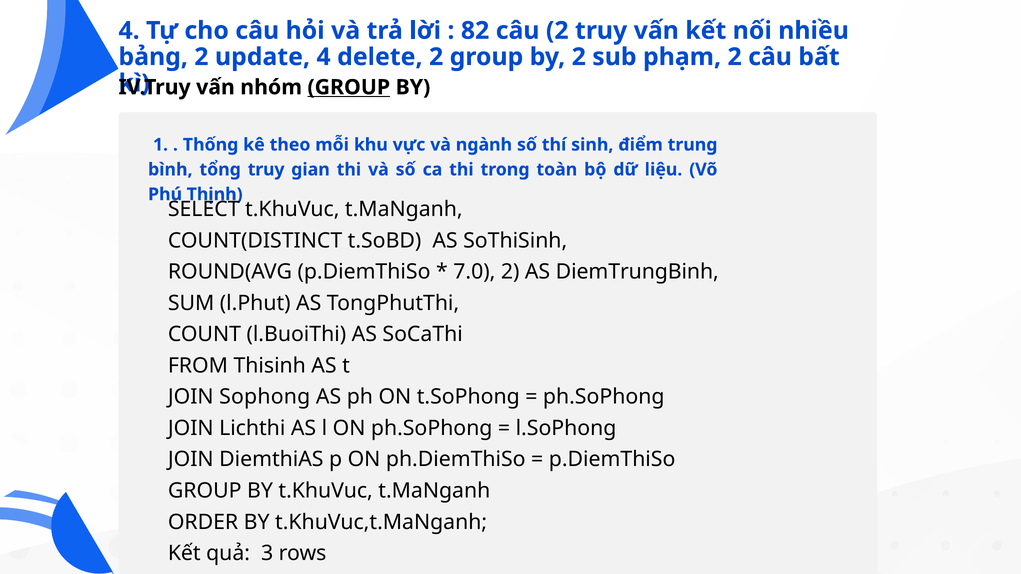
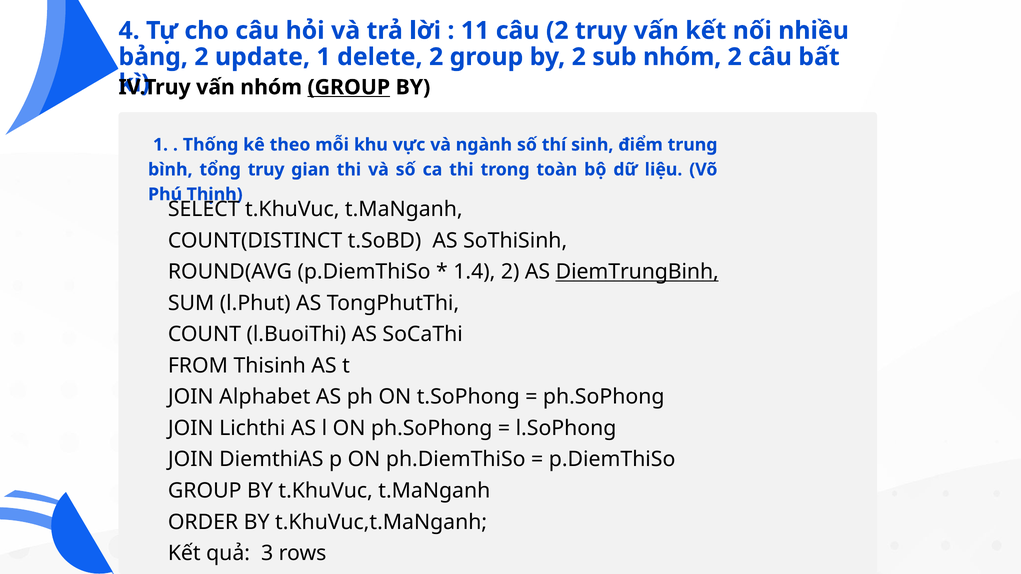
82: 82 -> 11
update 4: 4 -> 1
sub phạm: phạm -> nhóm
7.0: 7.0 -> 1.4
DiemTrungBinh underline: none -> present
Sophong: Sophong -> Alphabet
